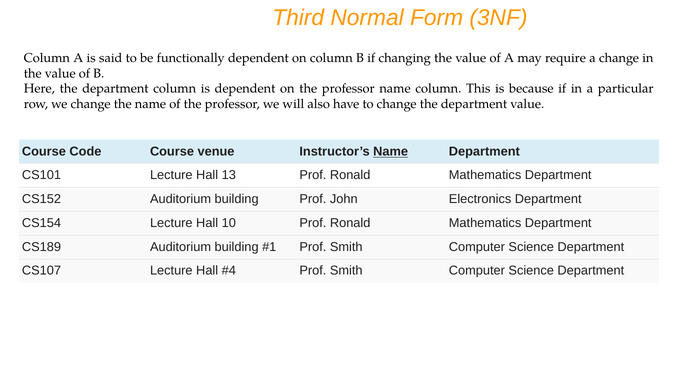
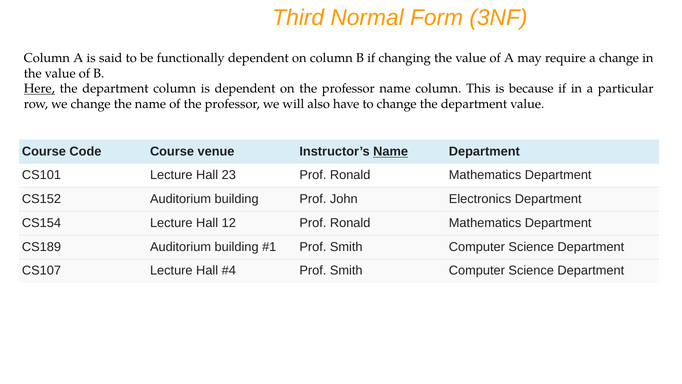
Here underline: none -> present
13: 13 -> 23
10: 10 -> 12
